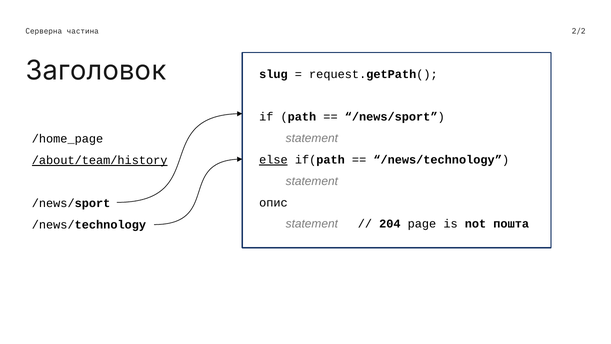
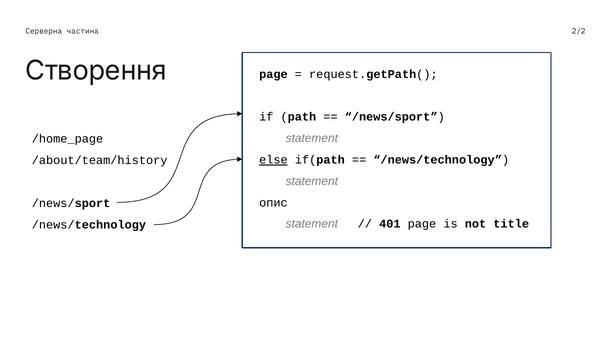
Заголовок: Заголовок -> Створення
slug at (273, 74): slug -> page
/about/team/history underline: present -> none
204: 204 -> 401
пошта: пошта -> title
